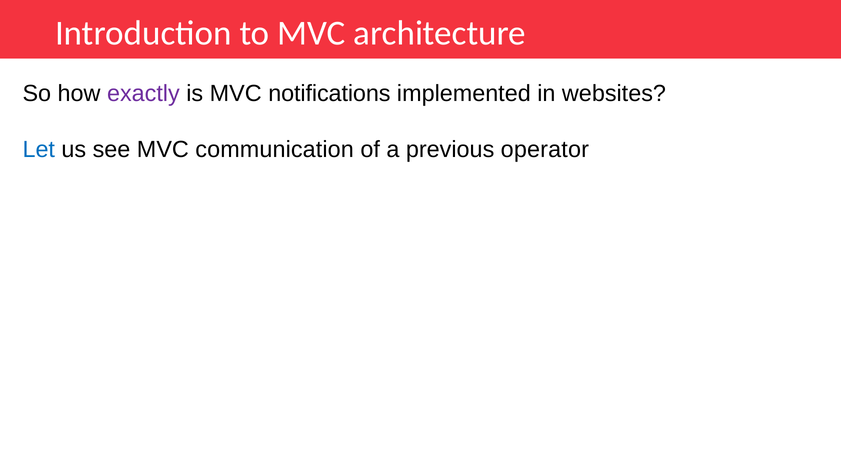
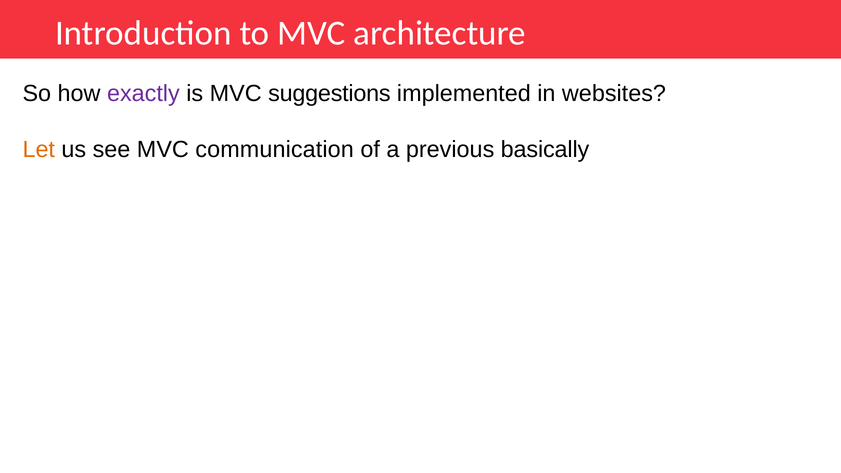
notifications: notifications -> suggestions
Let colour: blue -> orange
operator: operator -> basically
